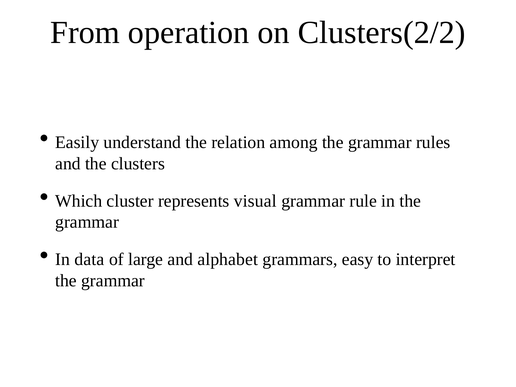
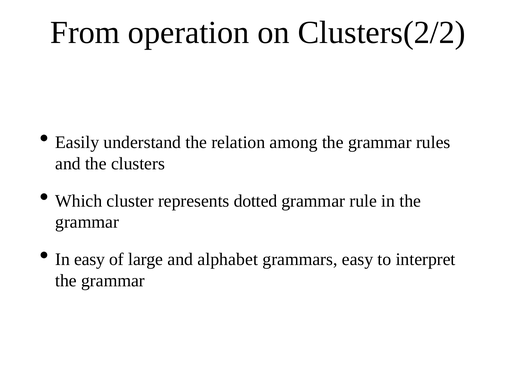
visual: visual -> dotted
In data: data -> easy
